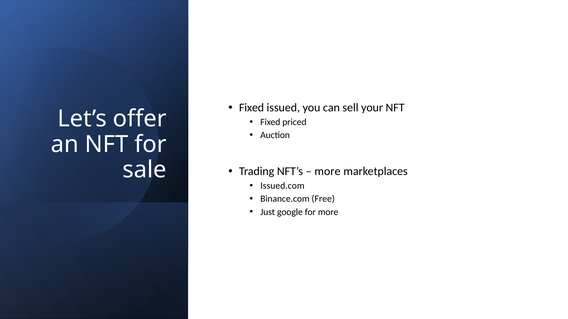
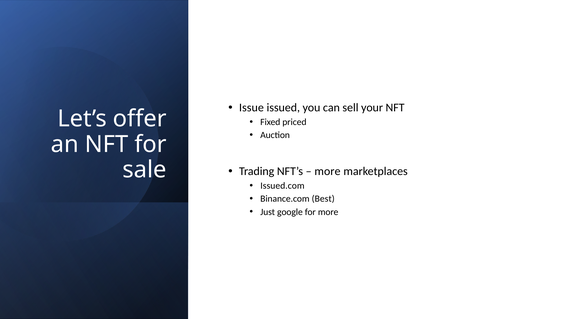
Fixed at (252, 108): Fixed -> Issue
Free: Free -> Best
